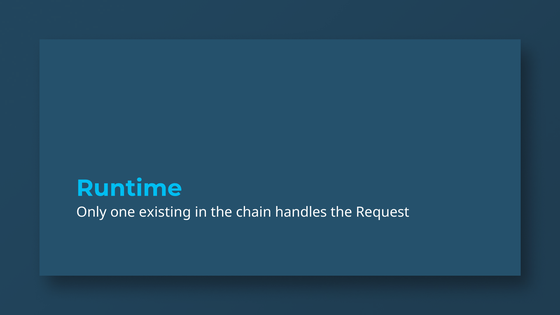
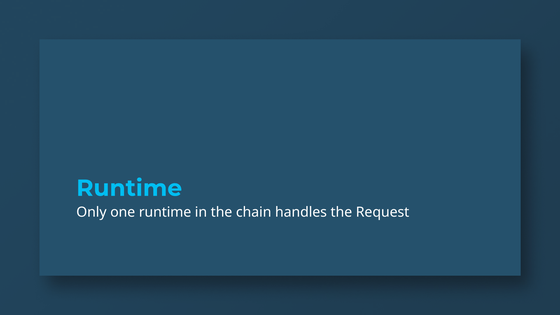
one existing: existing -> runtime
